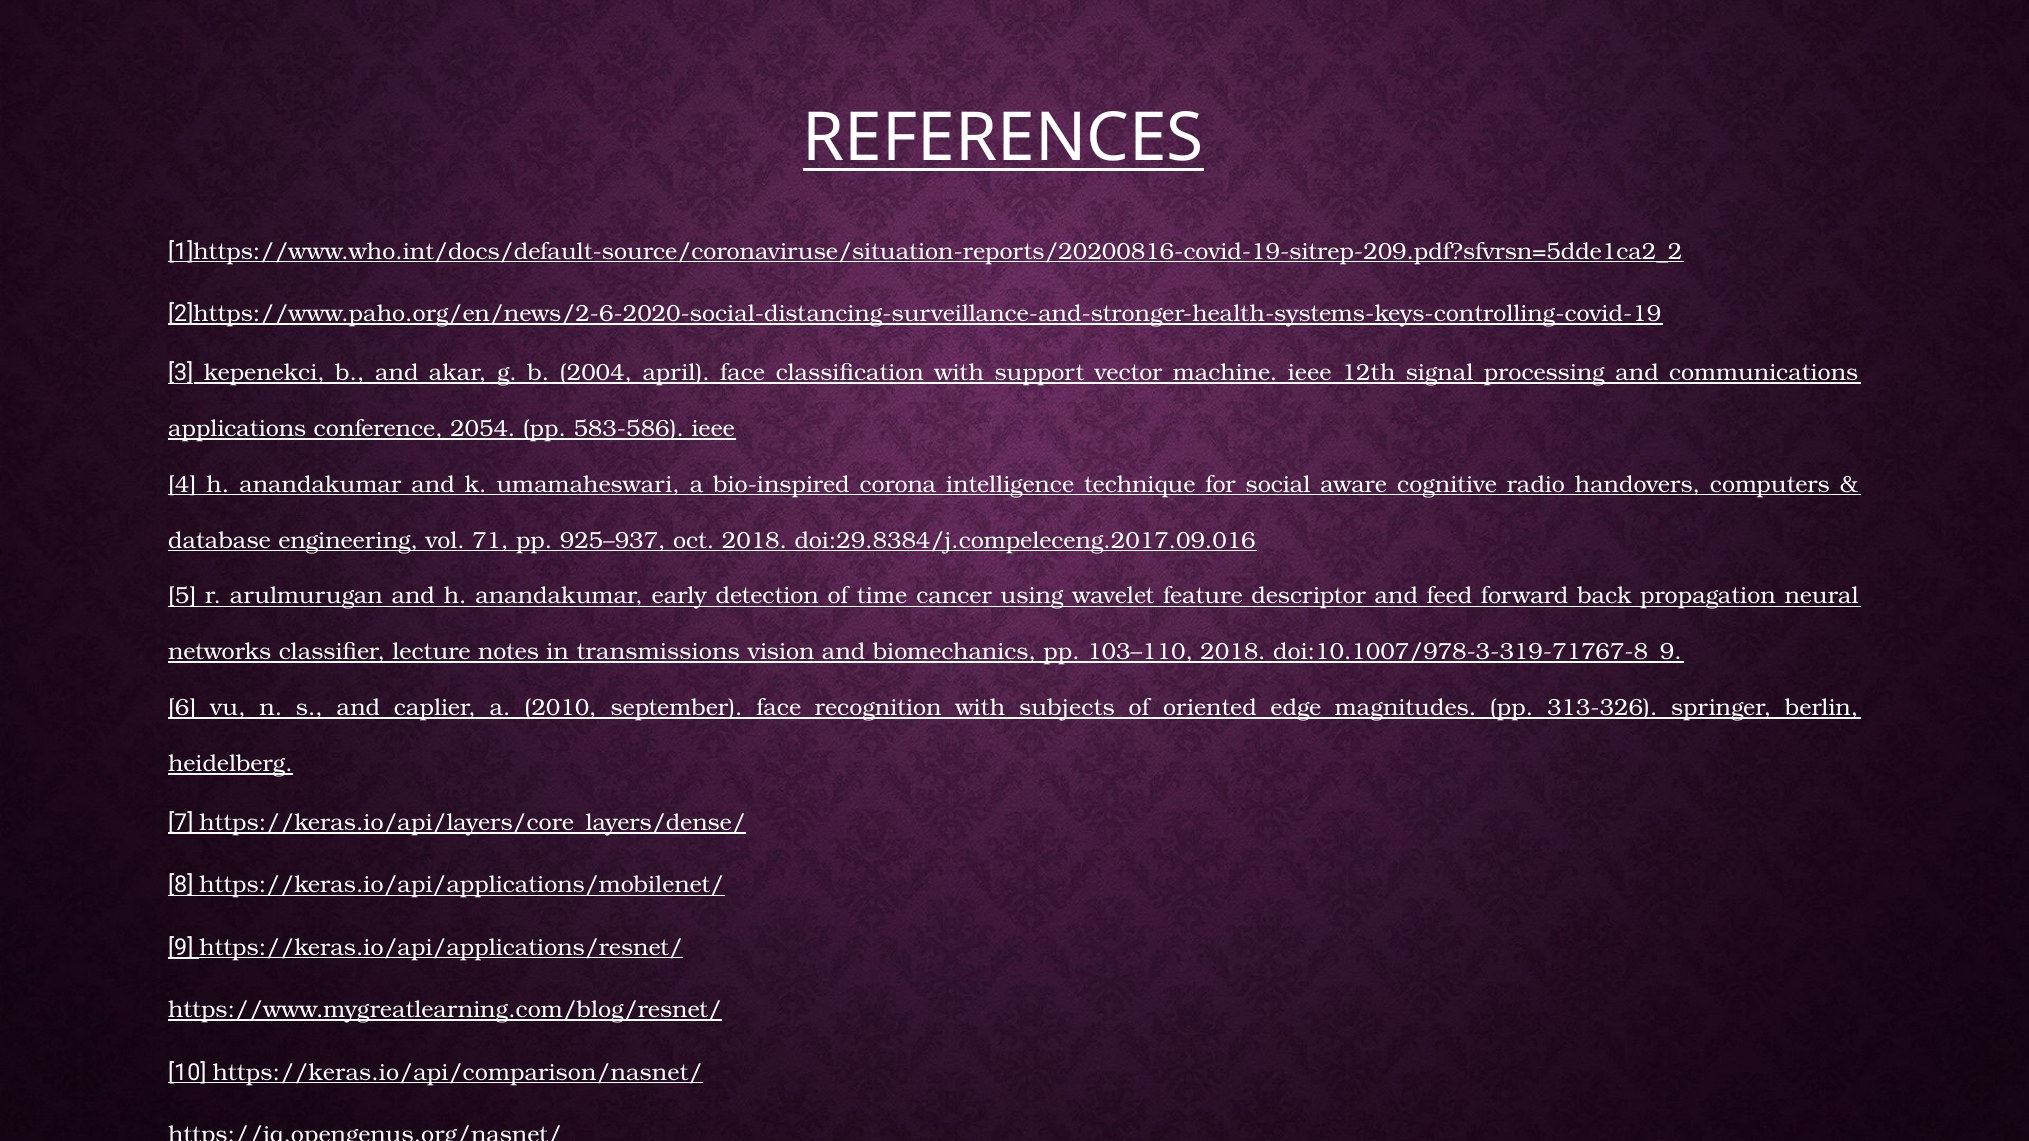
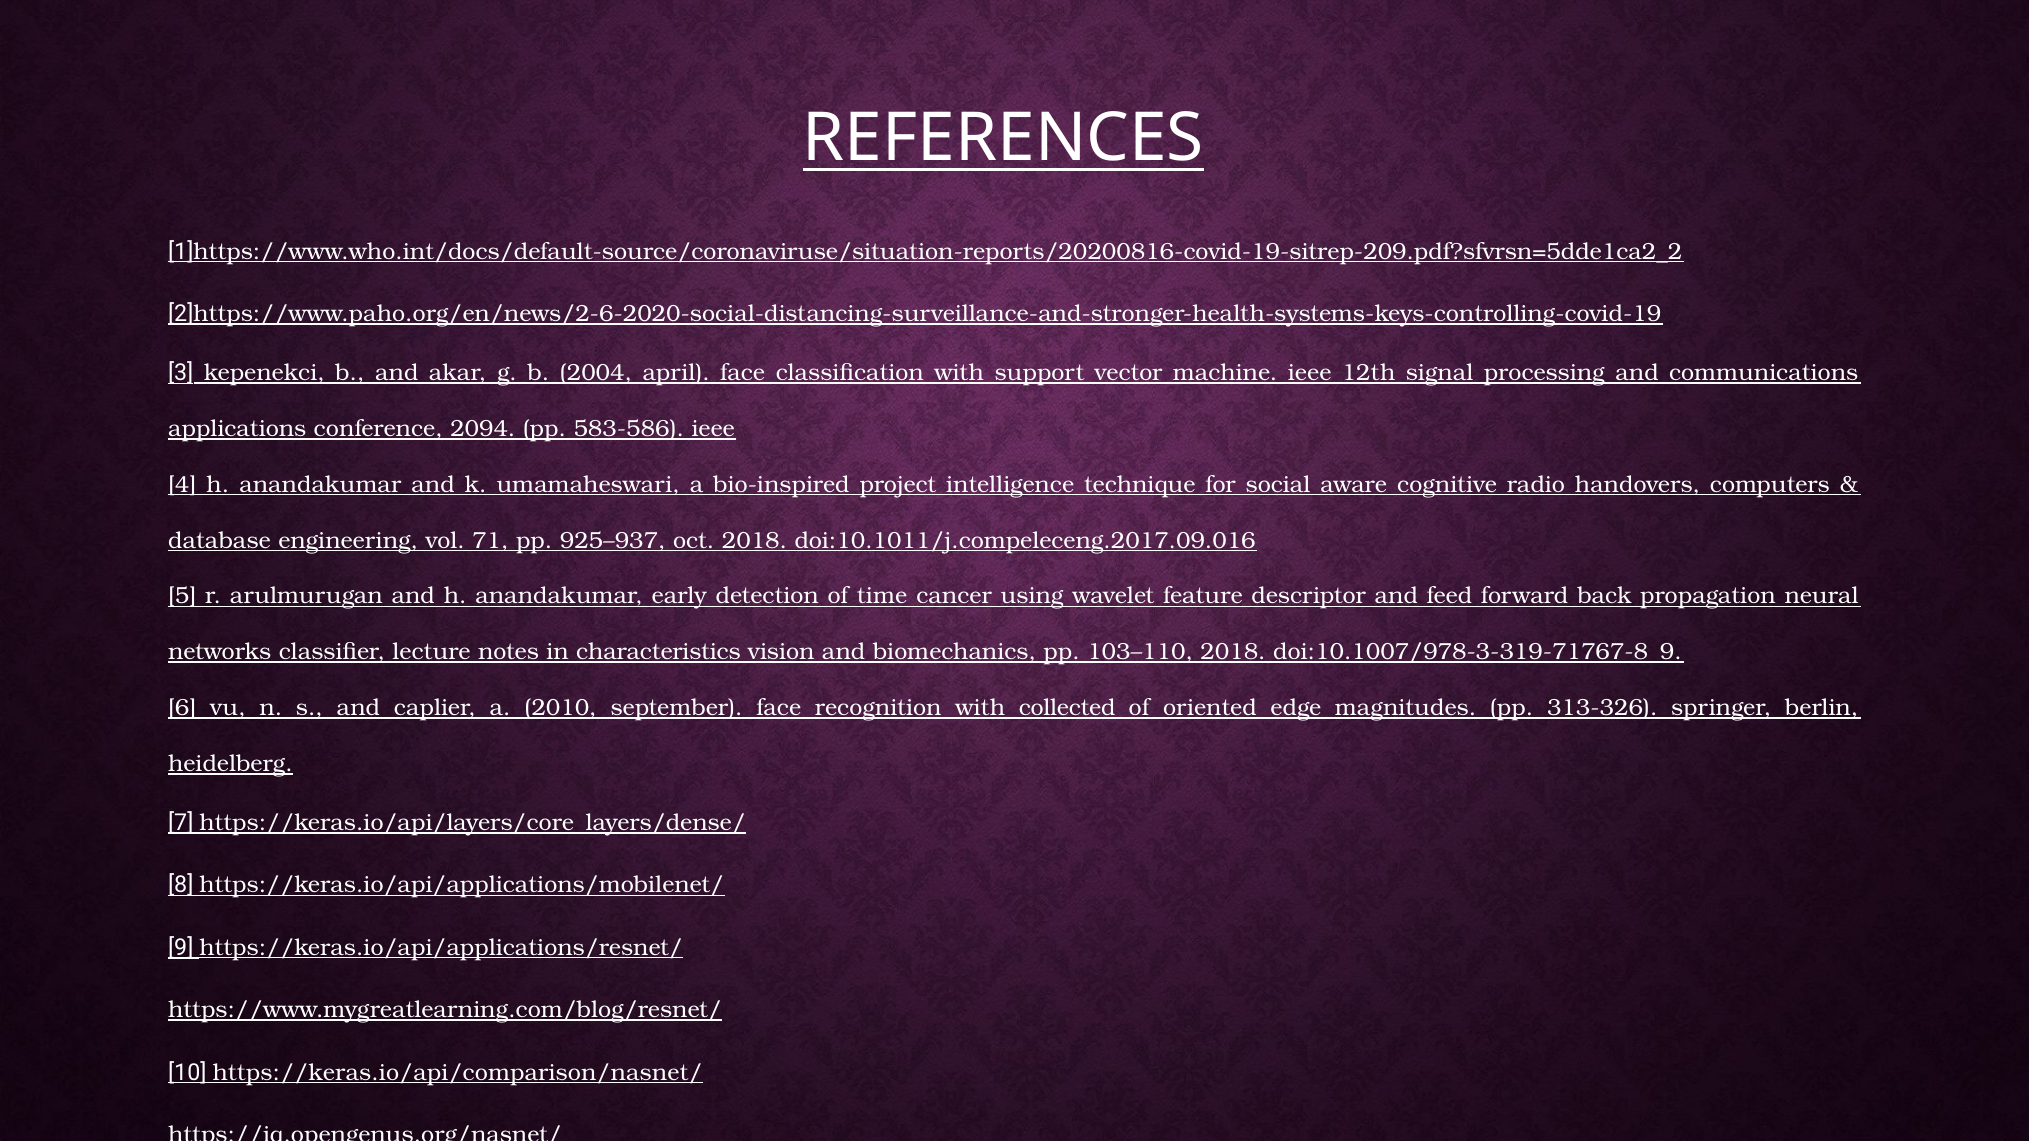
2054: 2054 -> 2094
corona: corona -> project
doi:29.8384/j.compeleceng.2017.09.016: doi:29.8384/j.compeleceng.2017.09.016 -> doi:10.1011/j.compeleceng.2017.09.016
transmissions: transmissions -> characteristics
subjects: subjects -> collected
